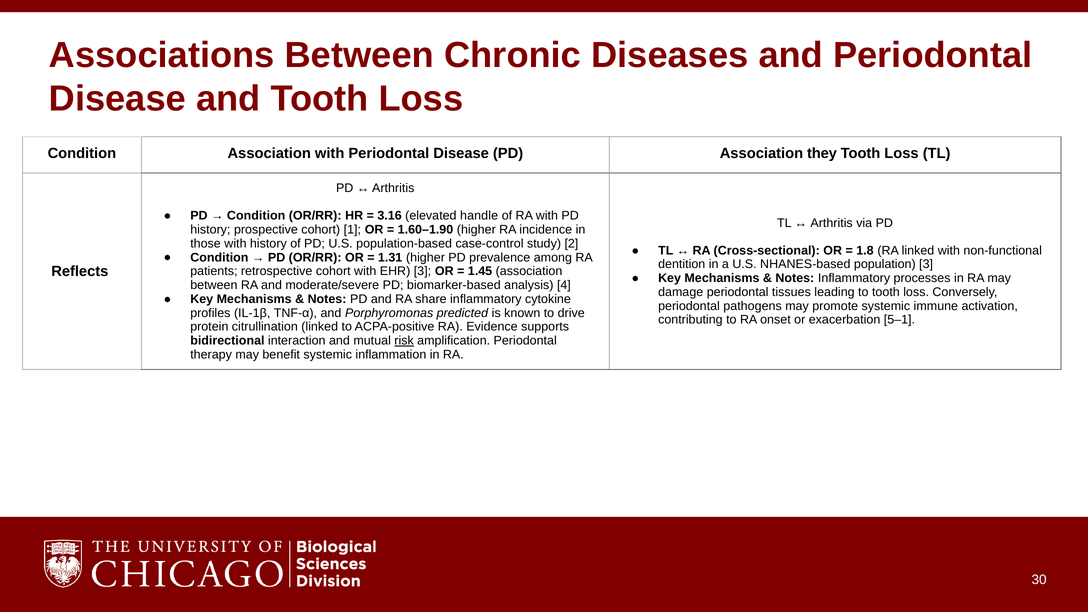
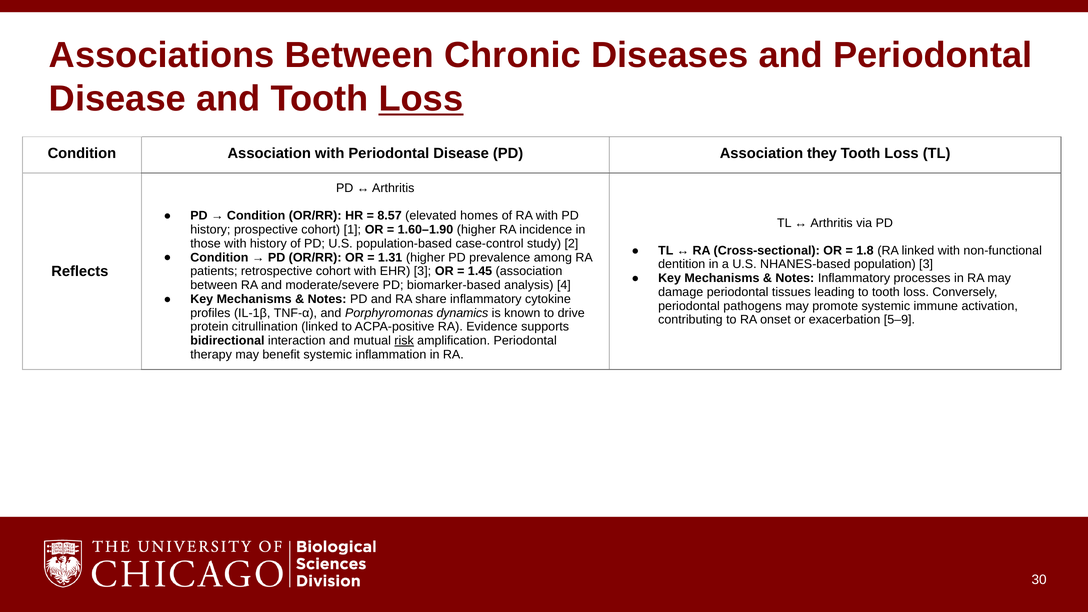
Loss at (421, 99) underline: none -> present
3.16: 3.16 -> 8.57
handle: handle -> homes
predicted: predicted -> dynamics
5–1: 5–1 -> 5–9
